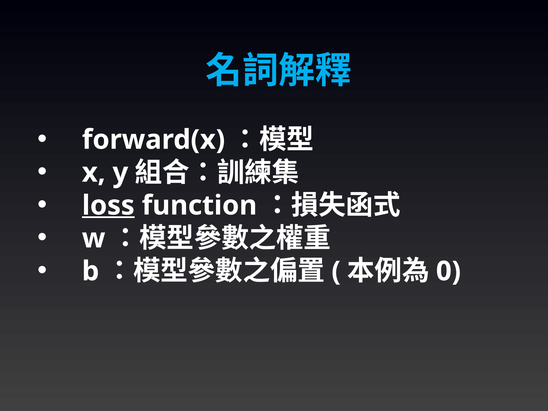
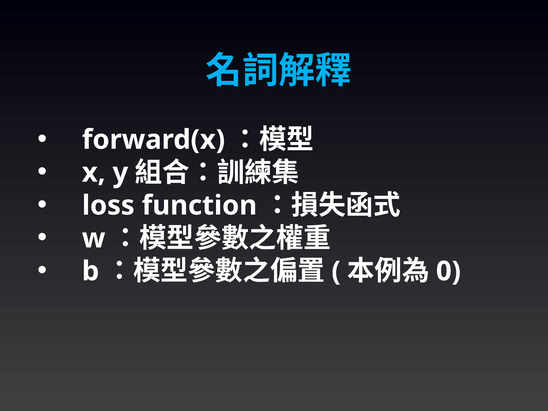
loss underline: present -> none
